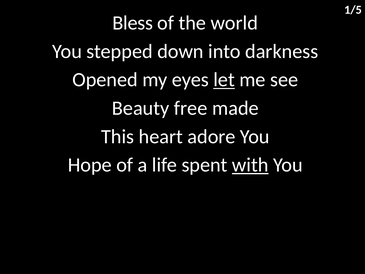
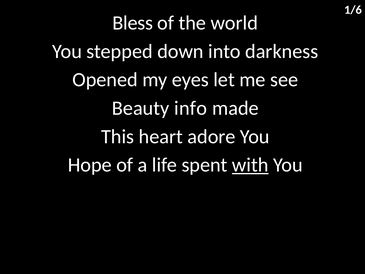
1/5: 1/5 -> 1/6
let underline: present -> none
free: free -> info
